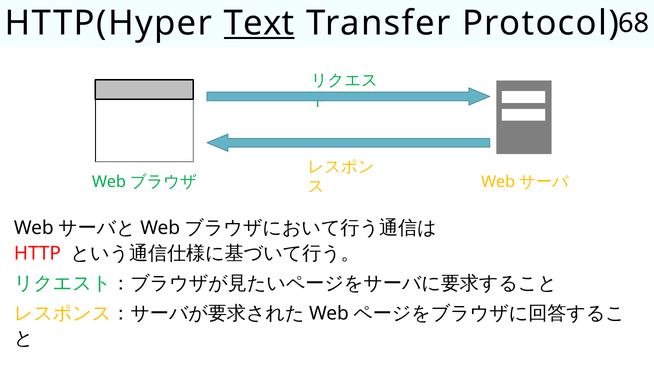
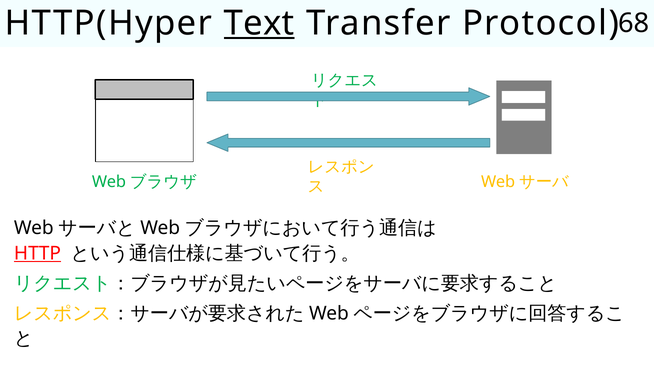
HTTP underline: none -> present
